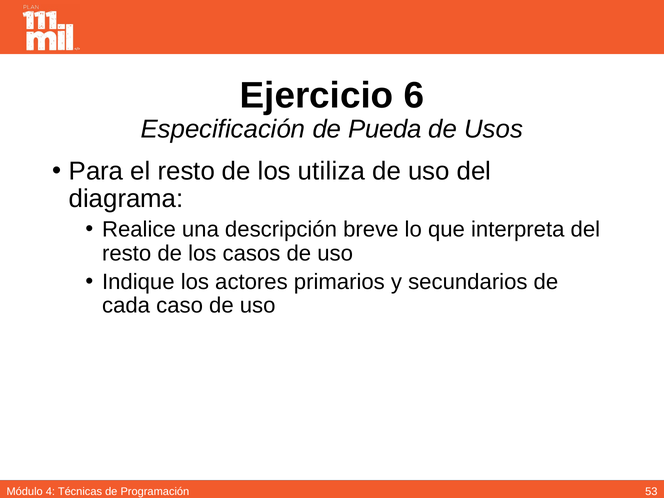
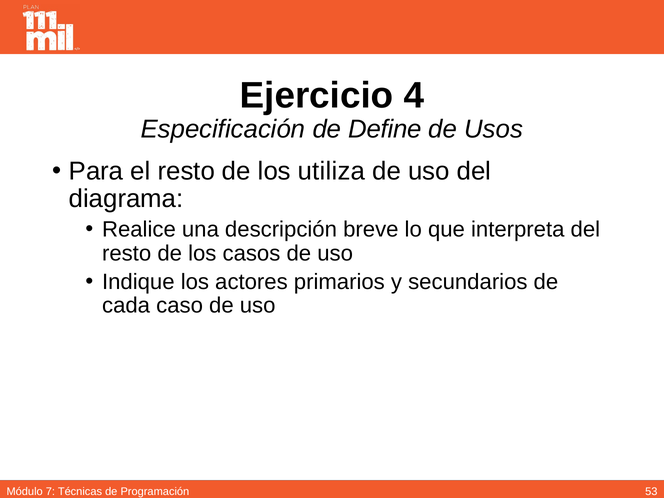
6: 6 -> 4
Pueda: Pueda -> Define
4: 4 -> 7
